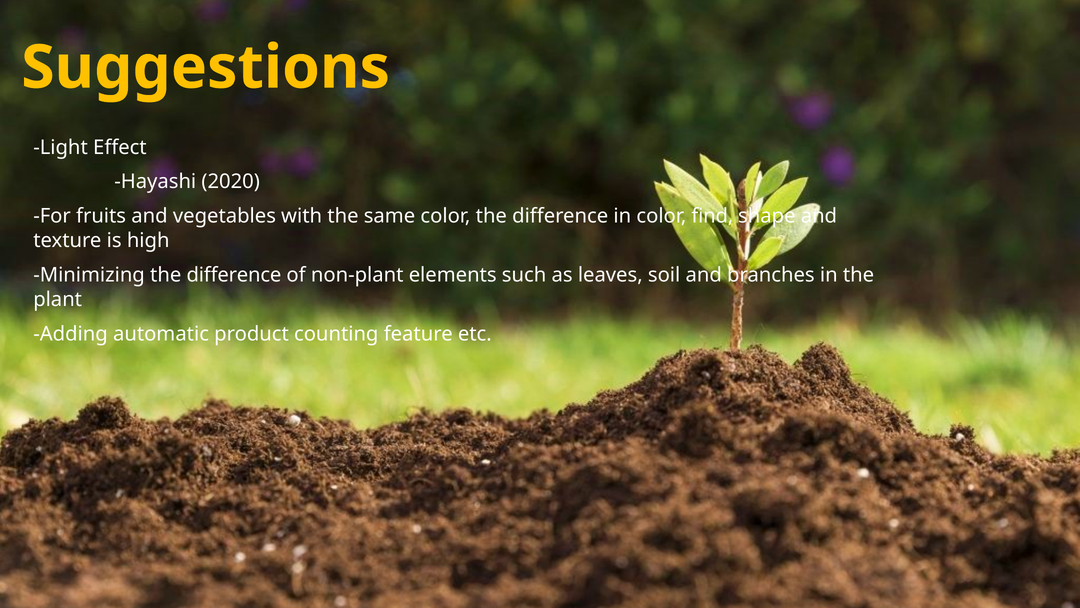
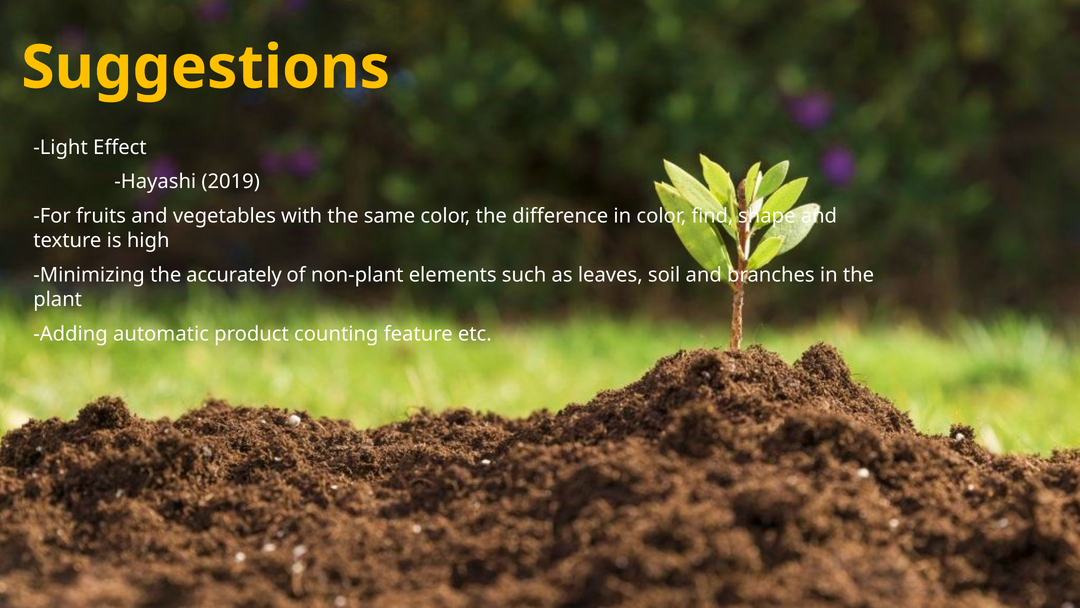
2020: 2020 -> 2019
Minimizing the difference: difference -> accurately
